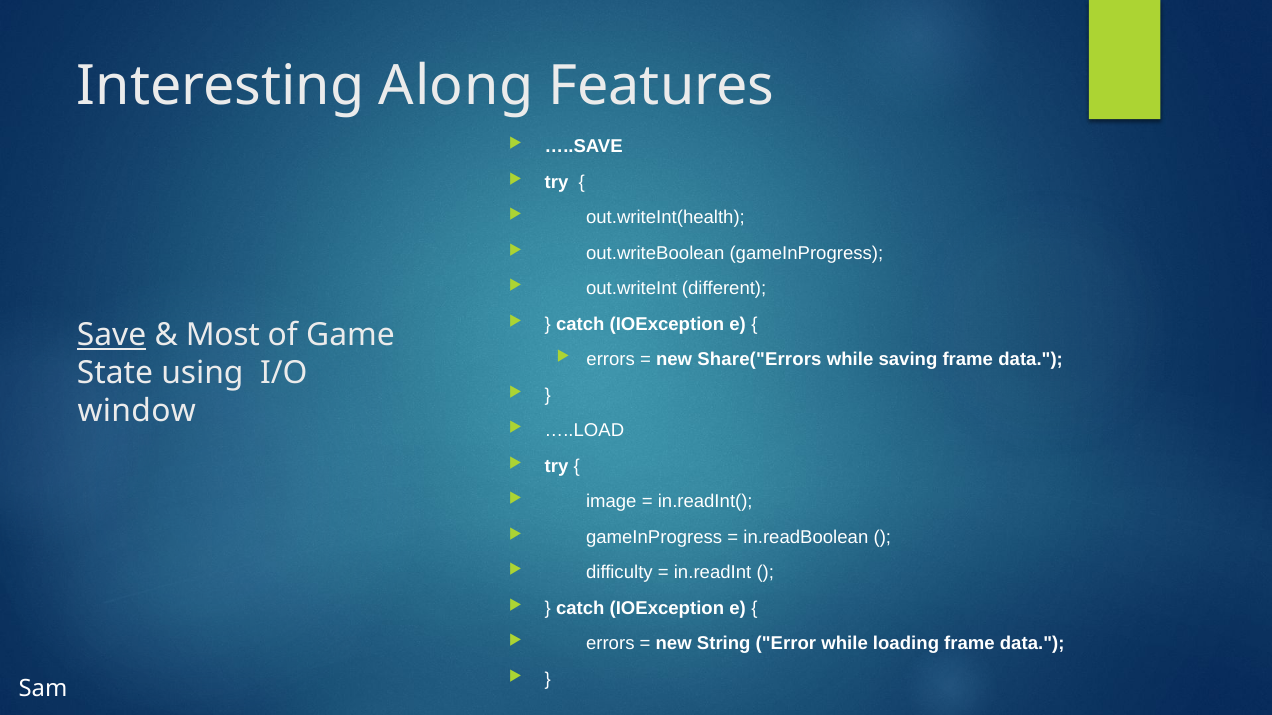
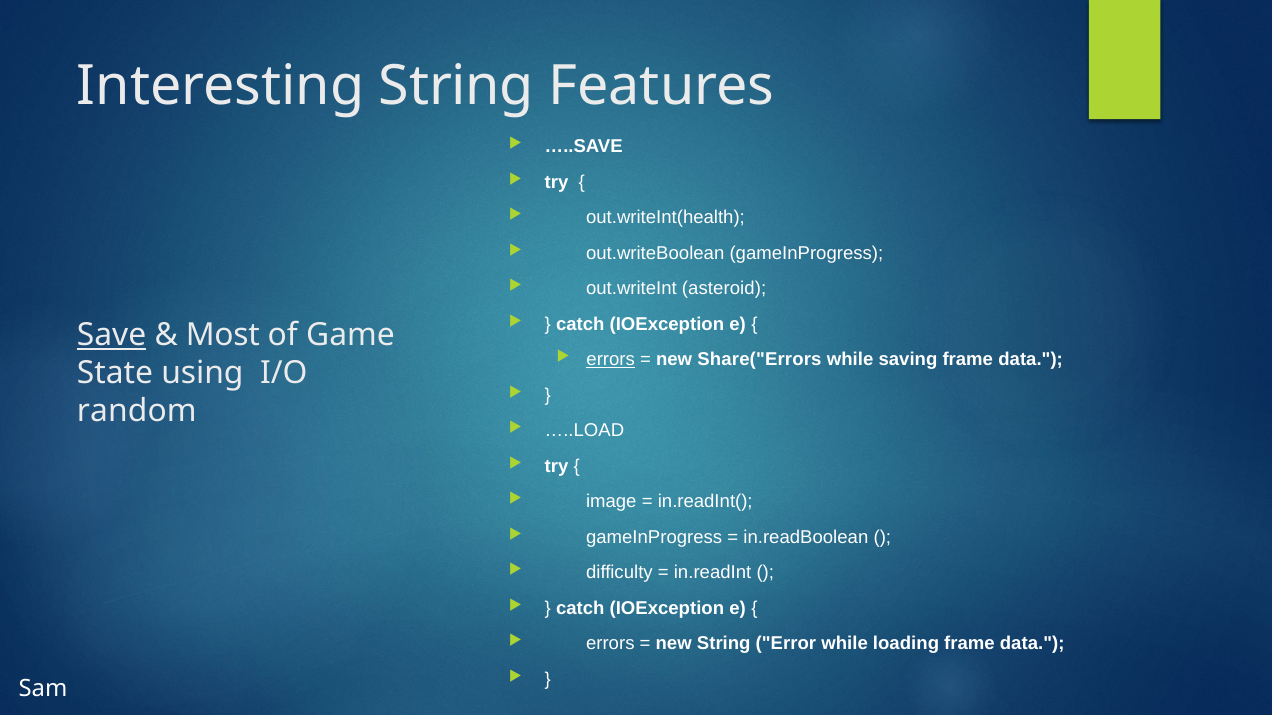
Interesting Along: Along -> String
different: different -> asteroid
errors at (611, 360) underline: none -> present
window: window -> random
